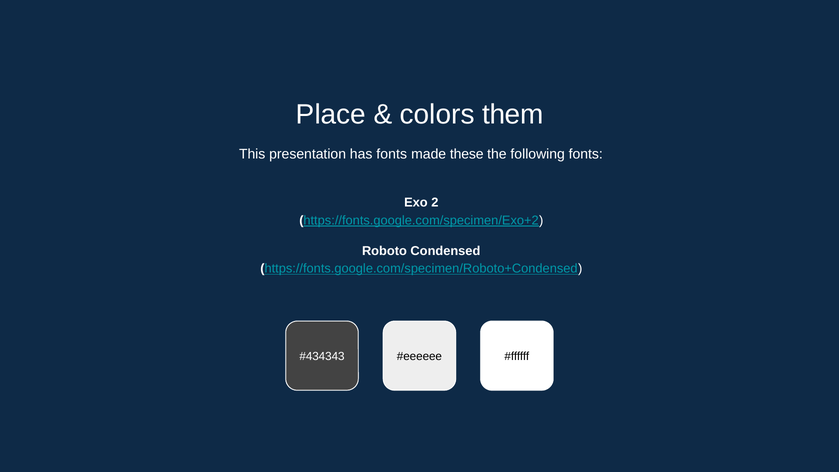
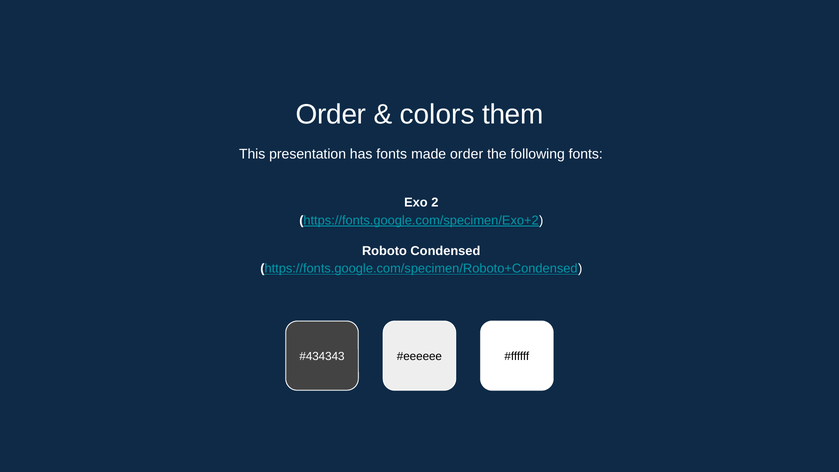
Place at (331, 115): Place -> Order
made these: these -> order
